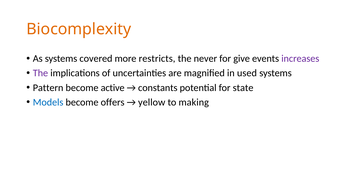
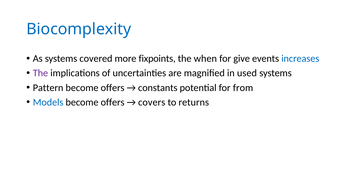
Biocomplexity colour: orange -> blue
restricts: restricts -> fixpoints
never: never -> when
increases colour: purple -> blue
active at (113, 88): active -> offers
state: state -> from
yellow: yellow -> covers
making: making -> returns
